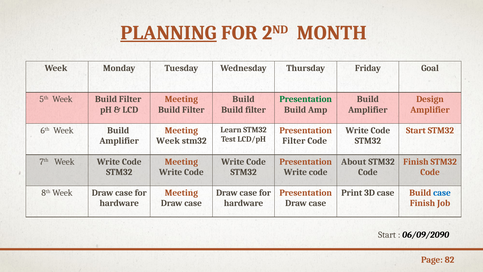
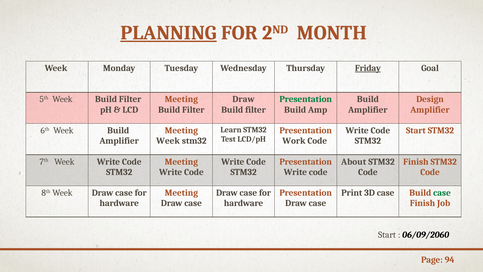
Friday underline: none -> present
Build at (244, 99): Build -> Draw
Filter at (294, 141): Filter -> Work
case at (442, 193) colour: blue -> green
06/09/2090: 06/09/2090 -> 06/09/2060
82: 82 -> 94
